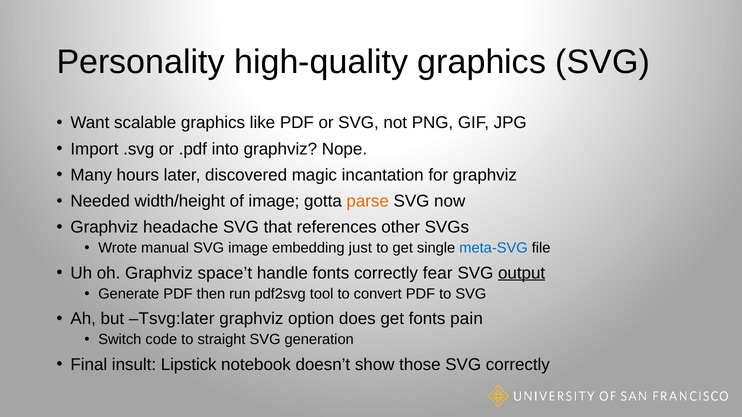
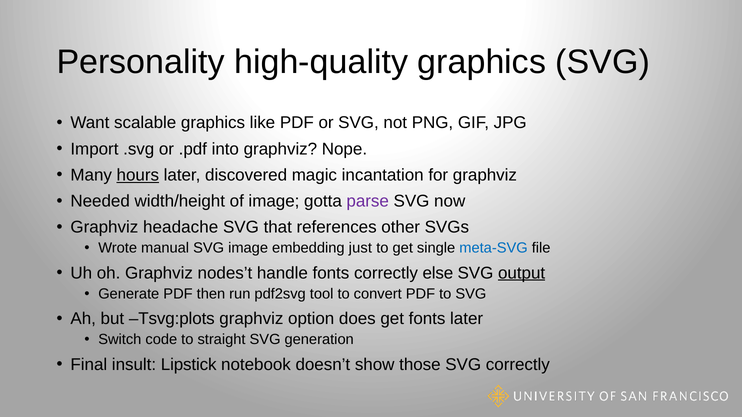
hours underline: none -> present
parse colour: orange -> purple
space’t: space’t -> nodes’t
fear: fear -> else
Tsvg:later: Tsvg:later -> Tsvg:plots
fonts pain: pain -> later
